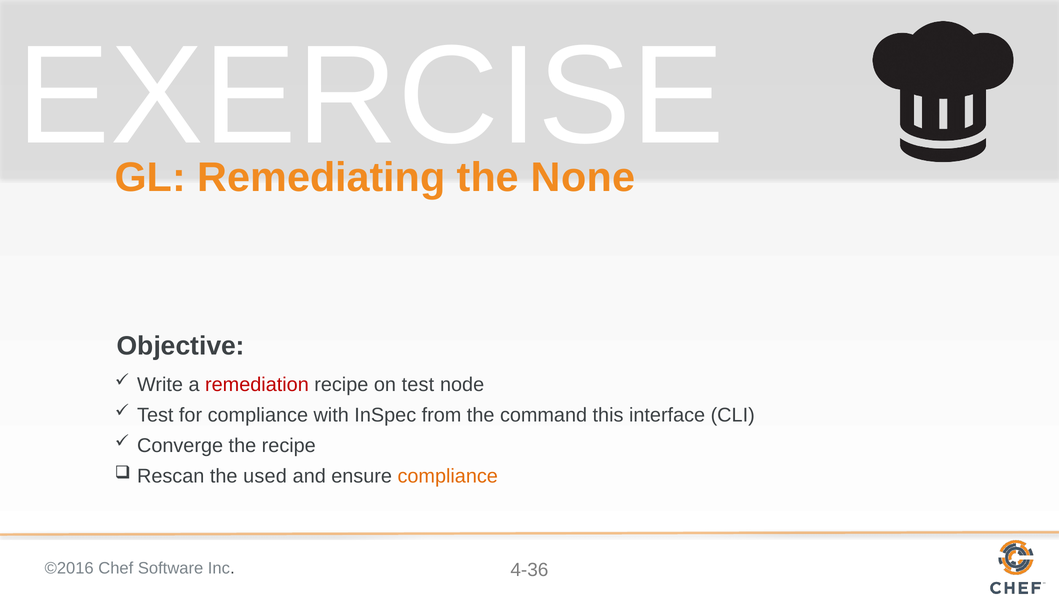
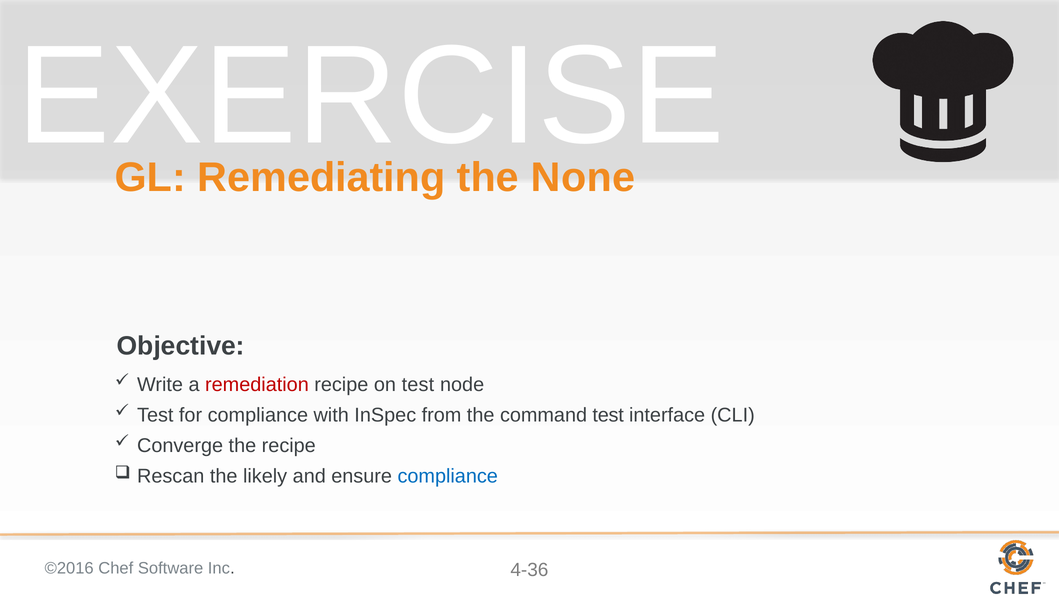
command this: this -> test
used: used -> likely
compliance at (448, 476) colour: orange -> blue
